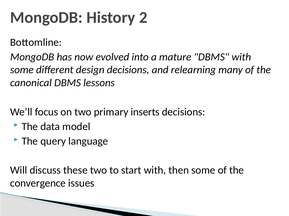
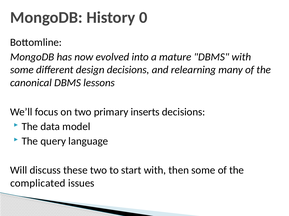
2: 2 -> 0
convergence: convergence -> complicated
